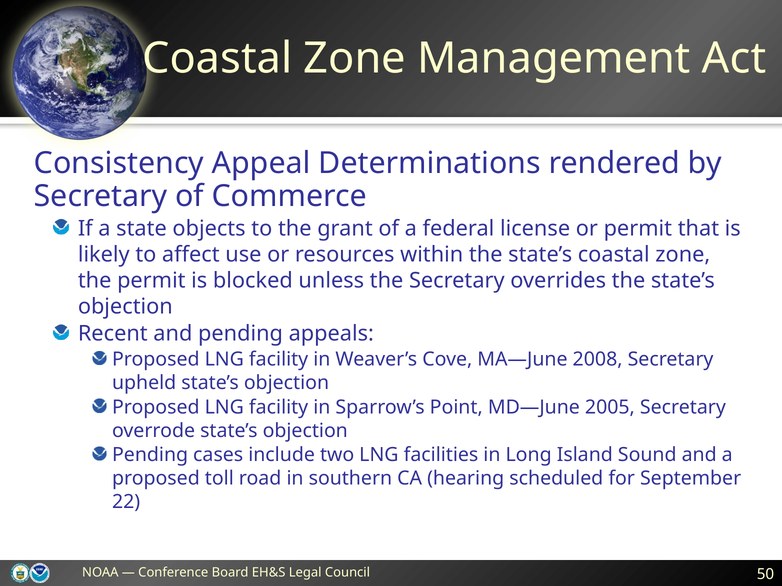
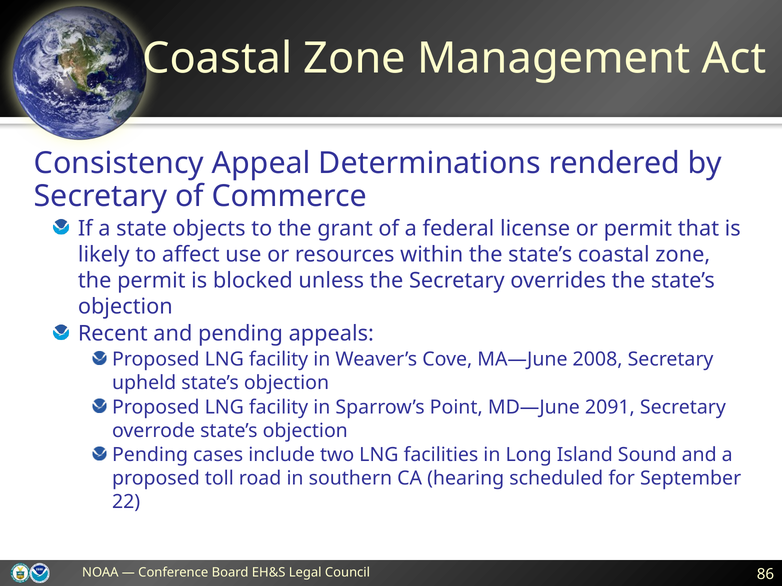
2005: 2005 -> 2091
50: 50 -> 86
